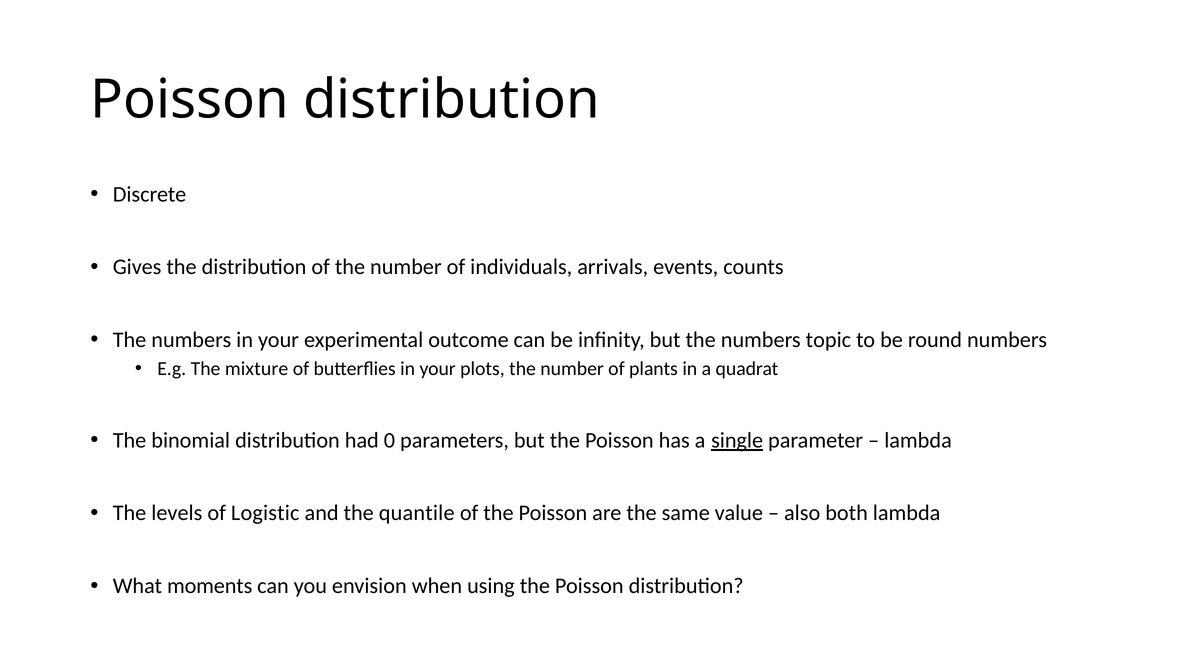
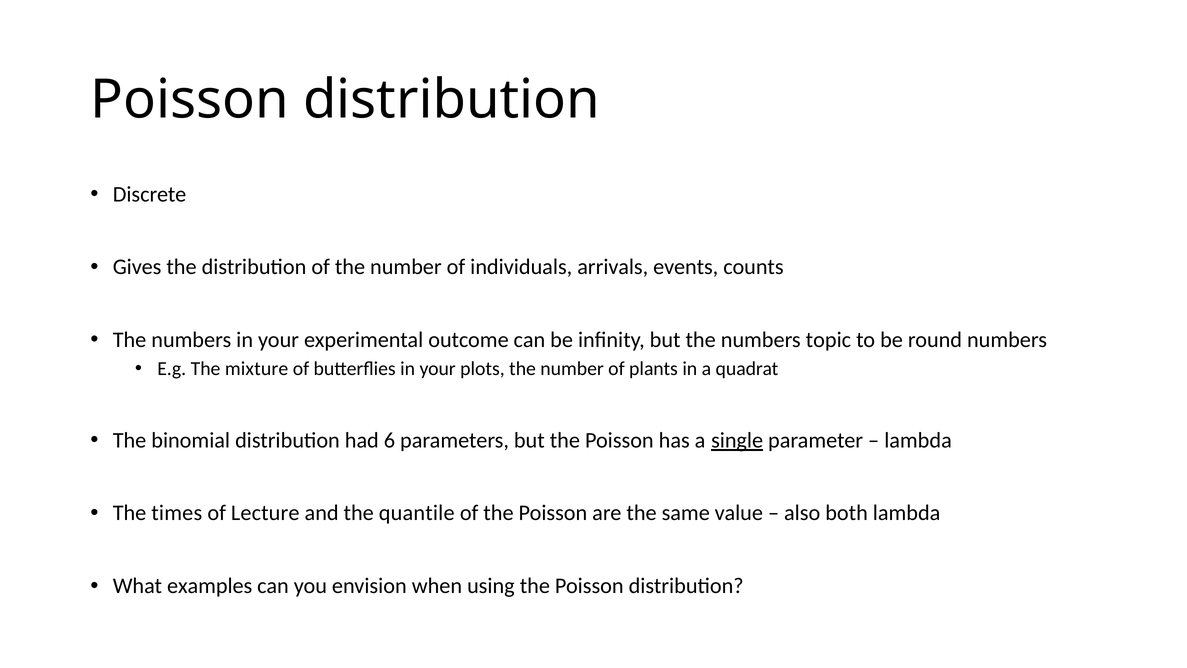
0: 0 -> 6
levels: levels -> times
Logistic: Logistic -> Lecture
moments: moments -> examples
